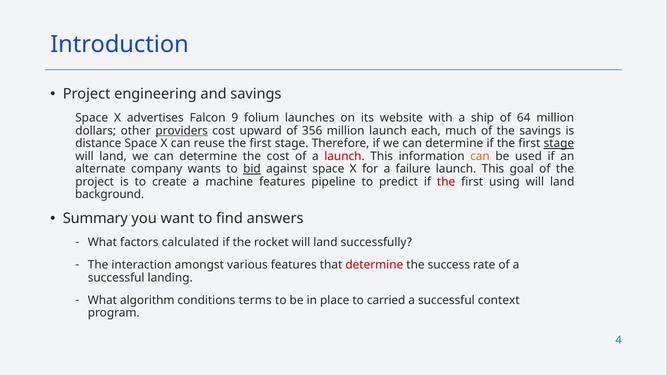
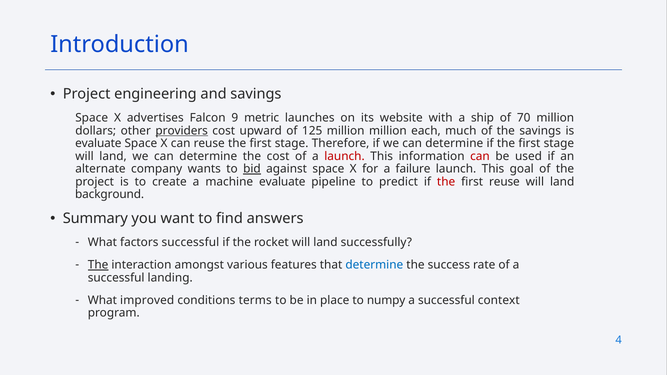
folium: folium -> metric
64: 64 -> 70
356: 356 -> 125
million launch: launch -> million
distance at (98, 144): distance -> evaluate
stage at (559, 144) underline: present -> none
can at (480, 156) colour: orange -> red
machine features: features -> evaluate
first using: using -> reuse
factors calculated: calculated -> successful
The at (98, 265) underline: none -> present
determine at (374, 265) colour: red -> blue
algorithm: algorithm -> improved
carried: carried -> numpy
